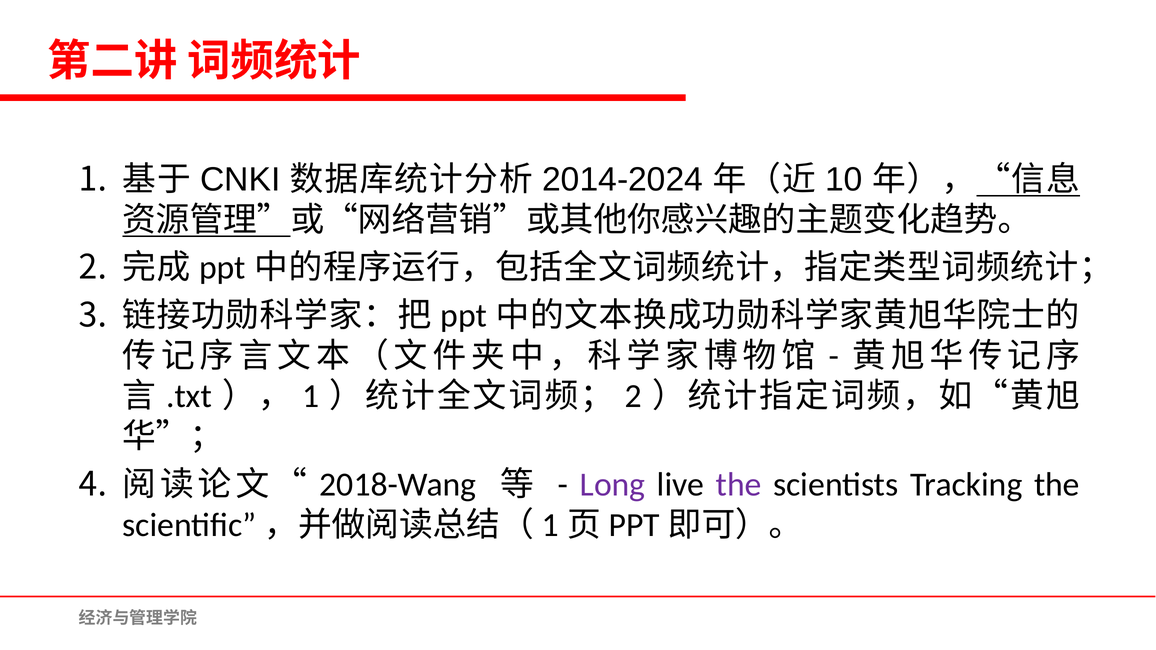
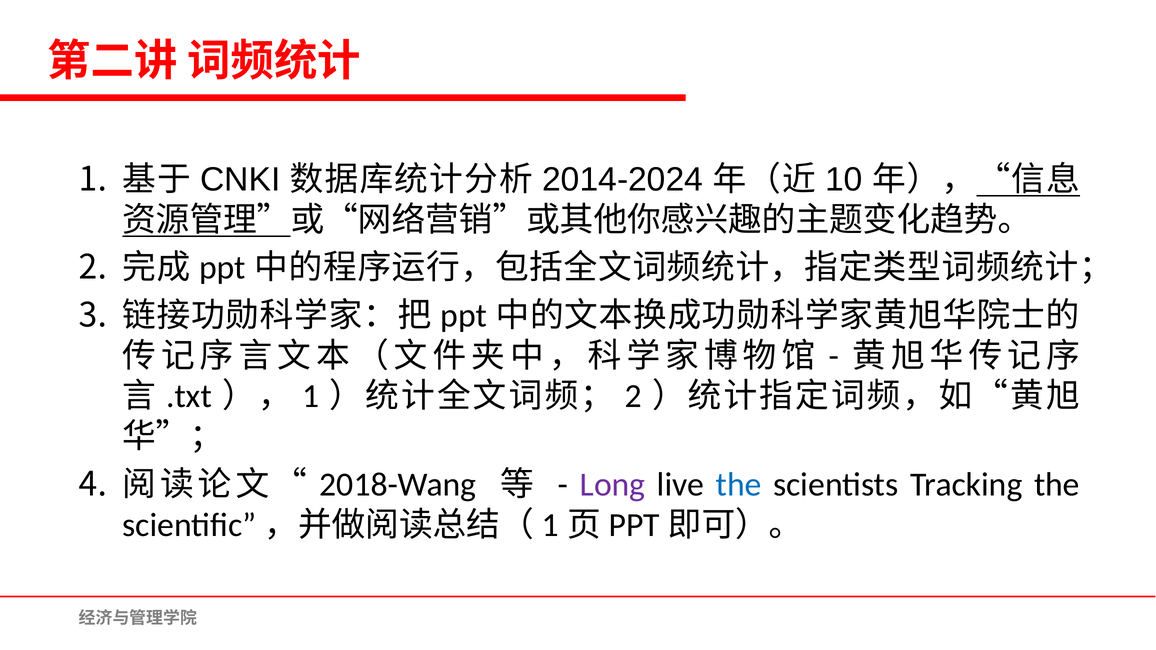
the at (739, 485) colour: purple -> blue
